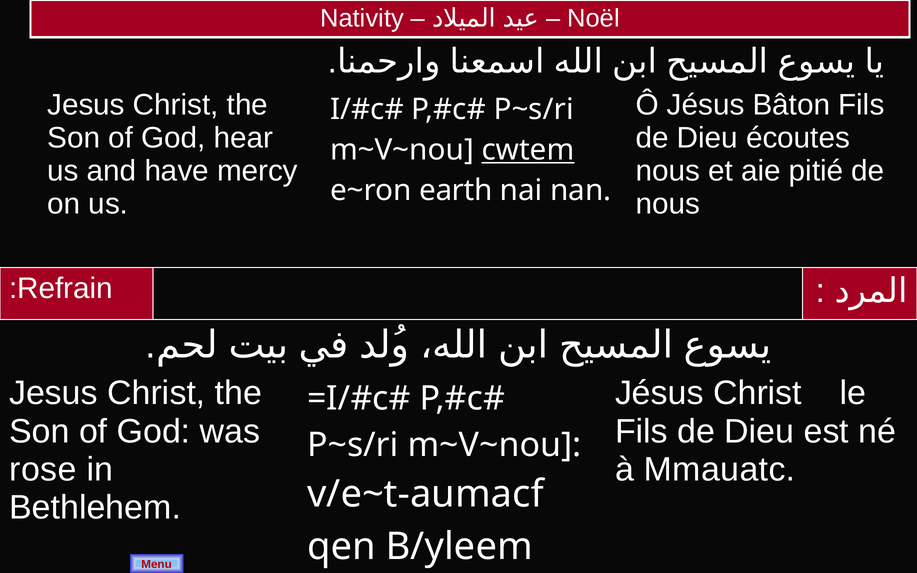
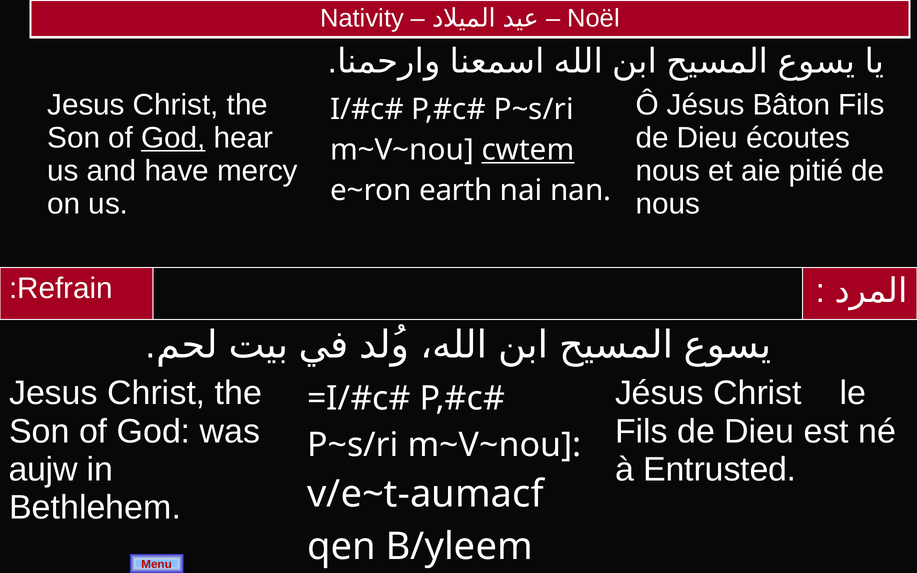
God at (173, 138) underline: none -> present
rose: rose -> aujw
Mmauatc: Mmauatc -> Entrusted
